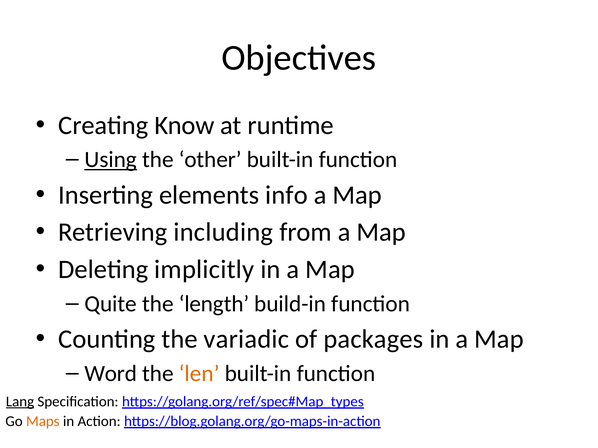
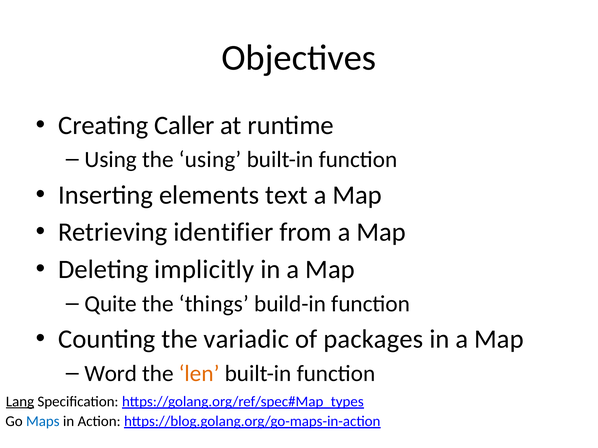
Know: Know -> Caller
Using at (111, 160) underline: present -> none
the other: other -> using
info: info -> text
including: including -> identifier
length: length -> things
Maps colour: orange -> blue
